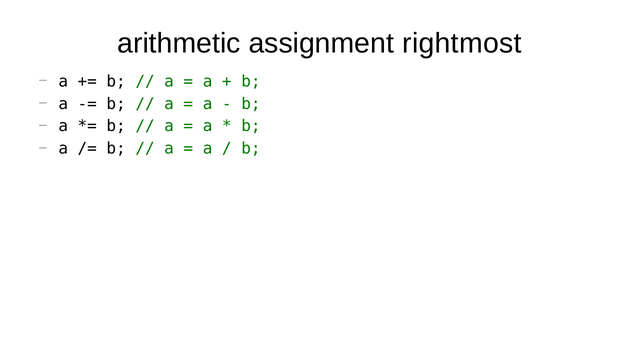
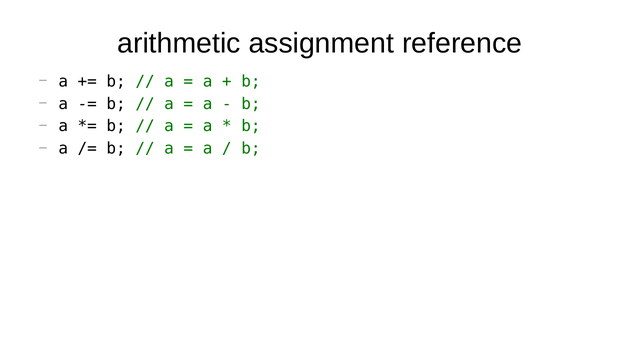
rightmost: rightmost -> reference
